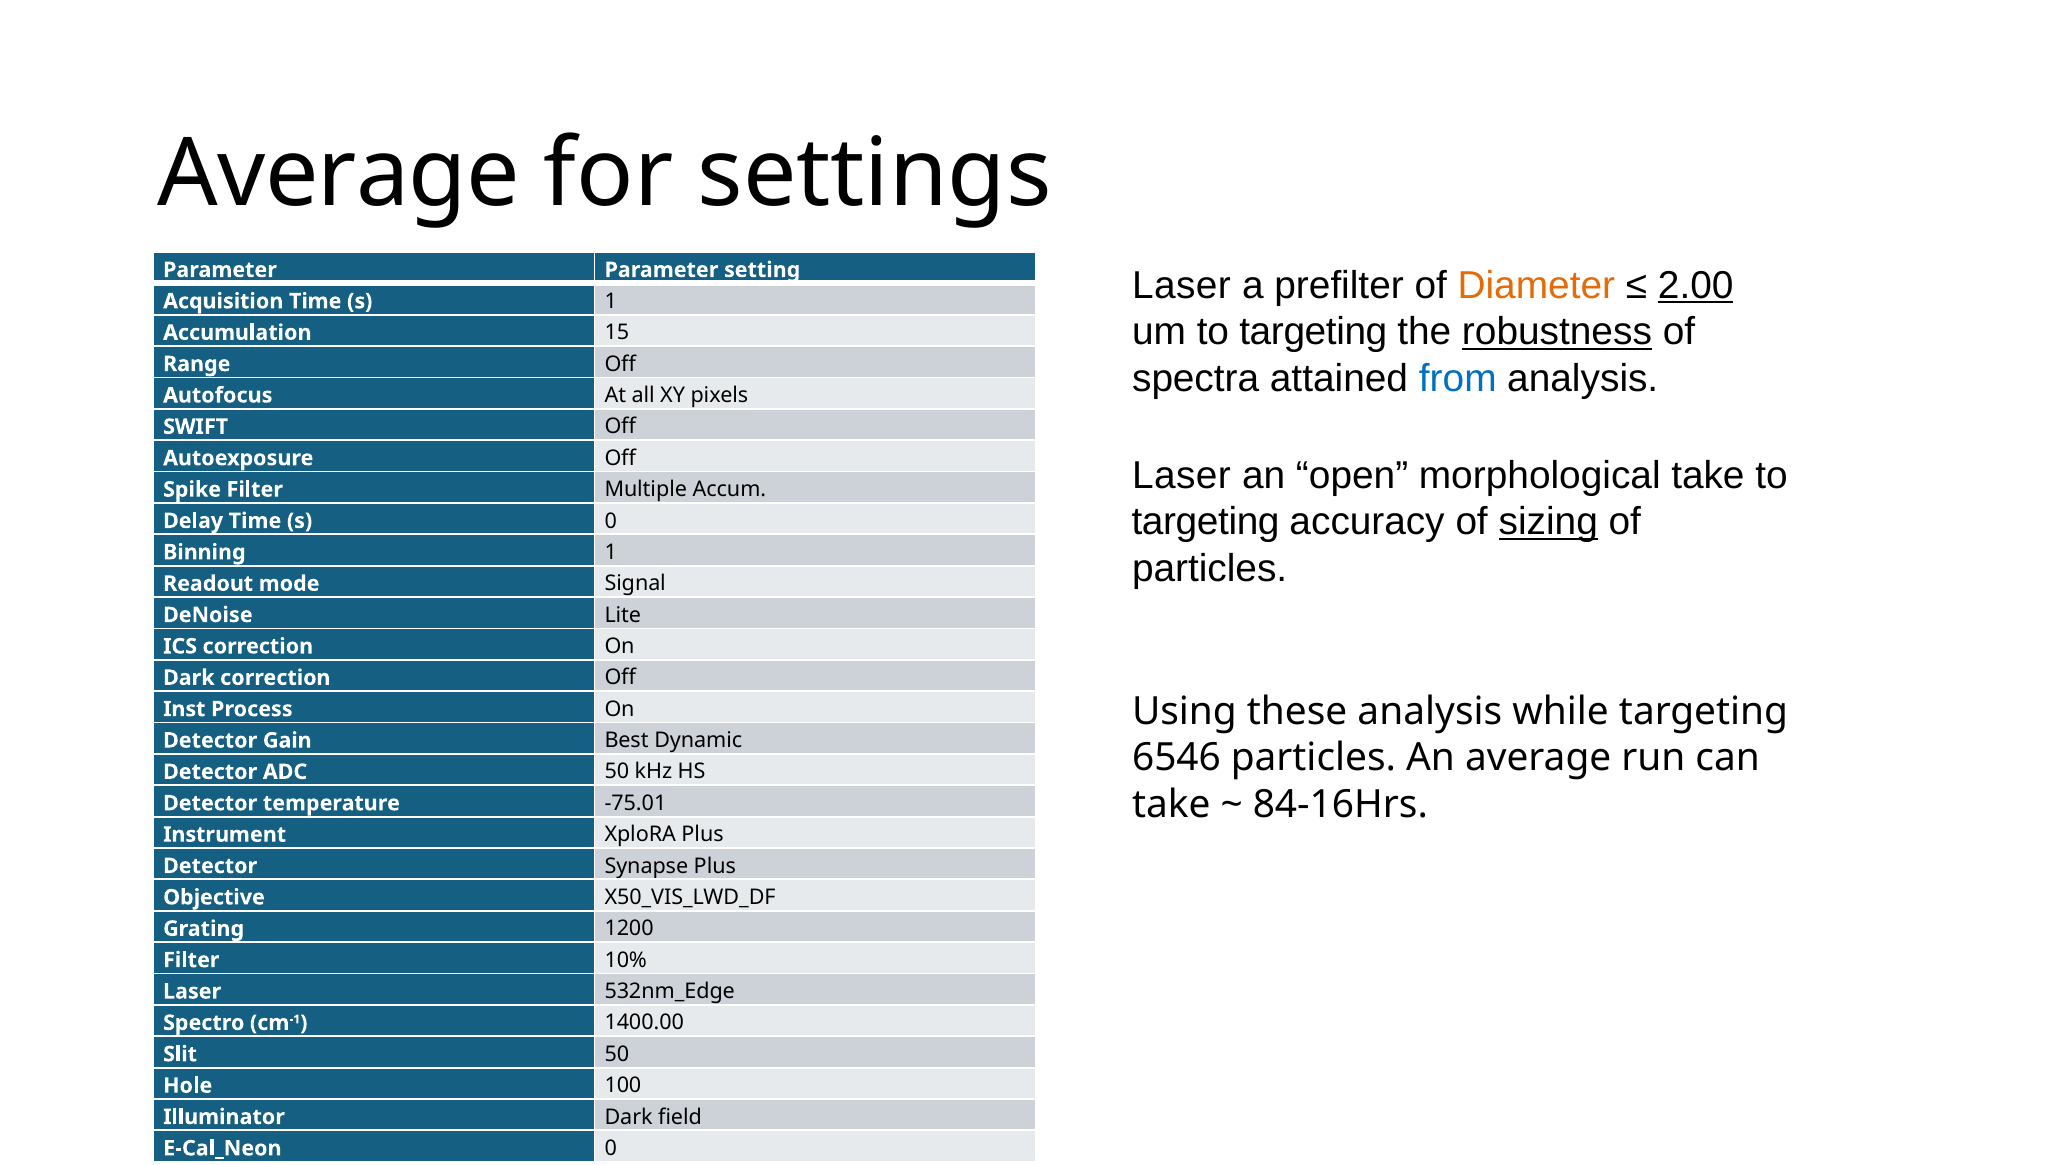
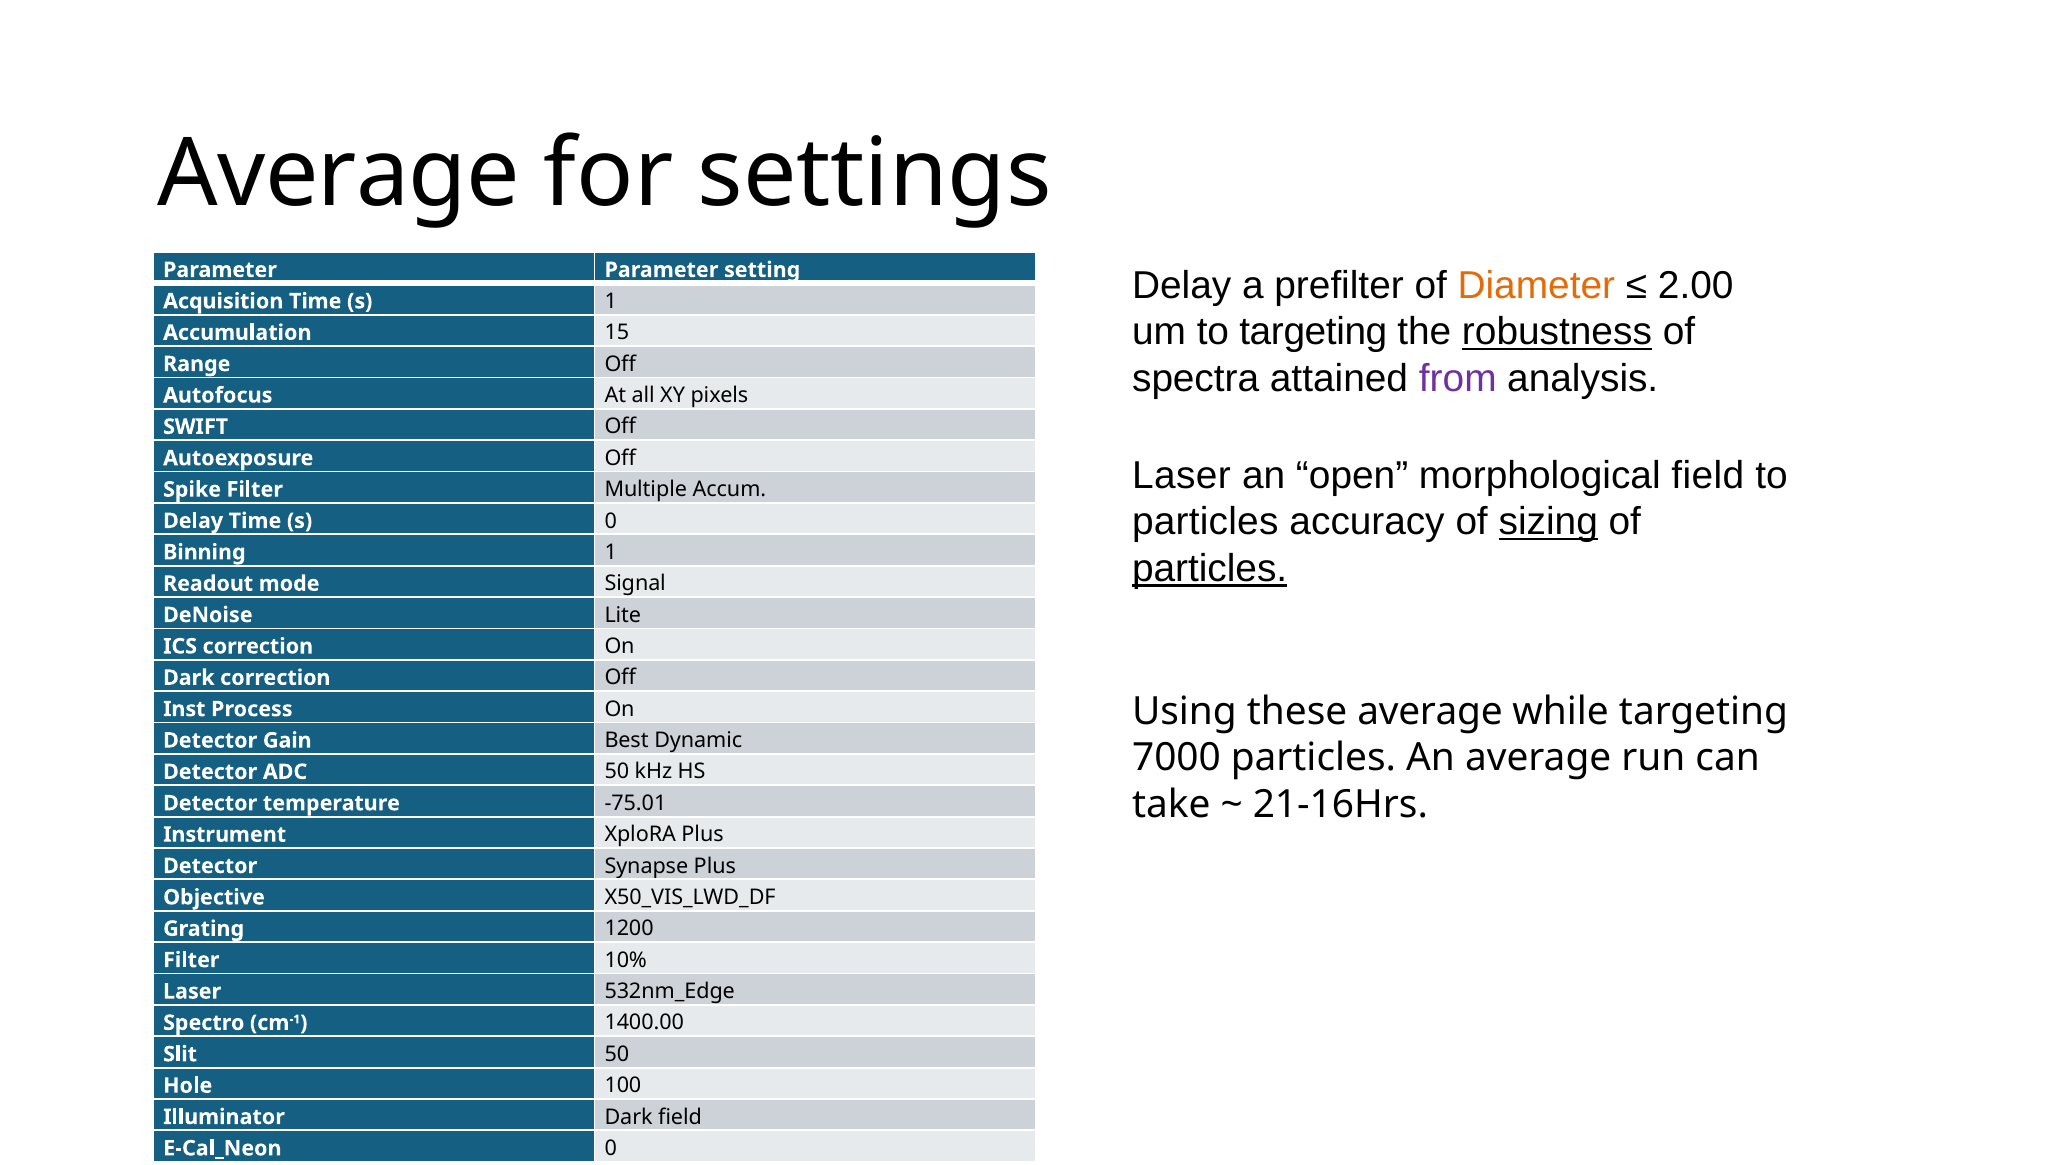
Laser at (1182, 286): Laser -> Delay
2.00 underline: present -> none
from colour: blue -> purple
morphological take: take -> field
targeting at (1206, 522): targeting -> particles
particles at (1210, 569) underline: none -> present
these analysis: analysis -> average
6546: 6546 -> 7000
84-16Hrs: 84-16Hrs -> 21-16Hrs
